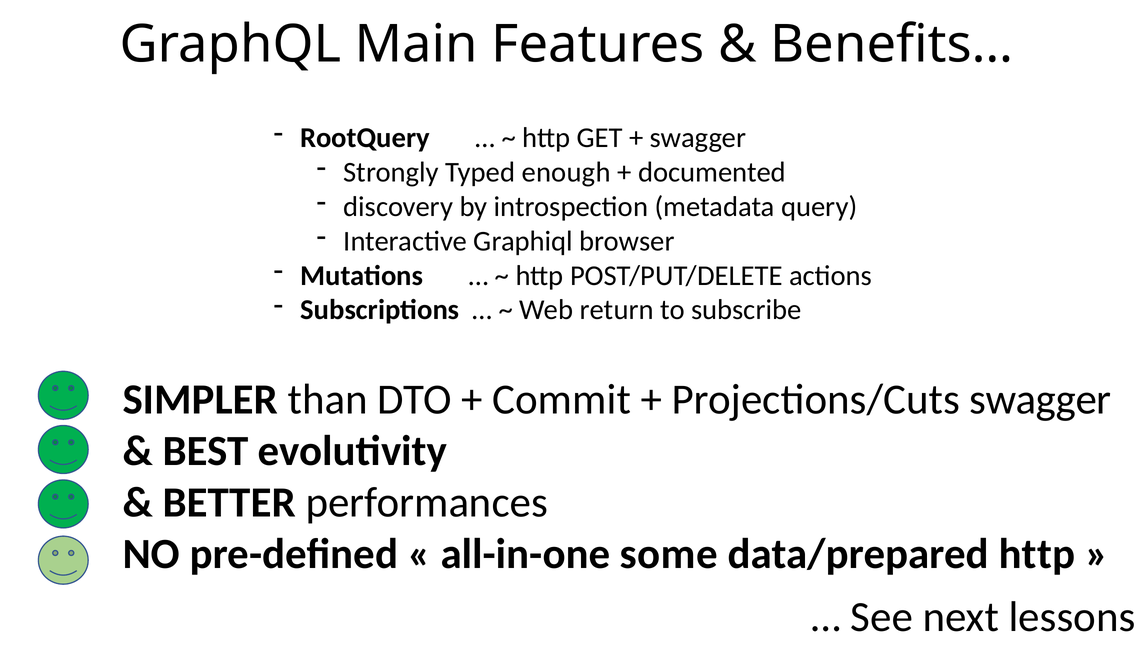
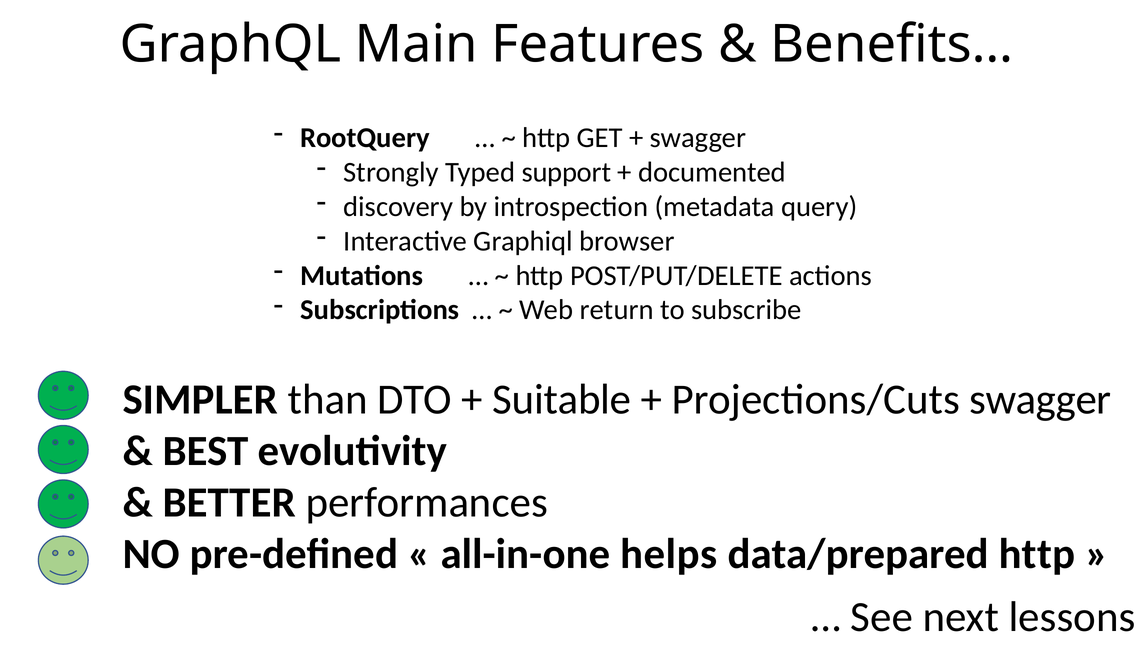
enough: enough -> support
Commit: Commit -> Suitable
some: some -> helps
